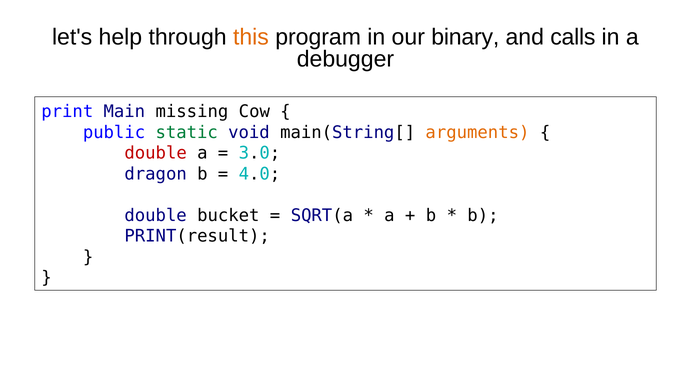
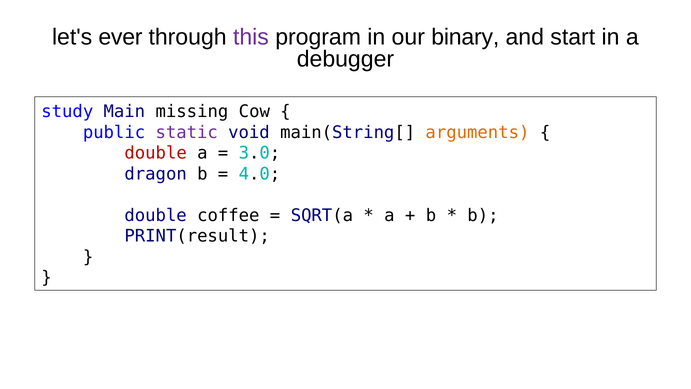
help: help -> ever
this colour: orange -> purple
calls: calls -> start
print: print -> study
static colour: green -> purple
bucket: bucket -> coffee
